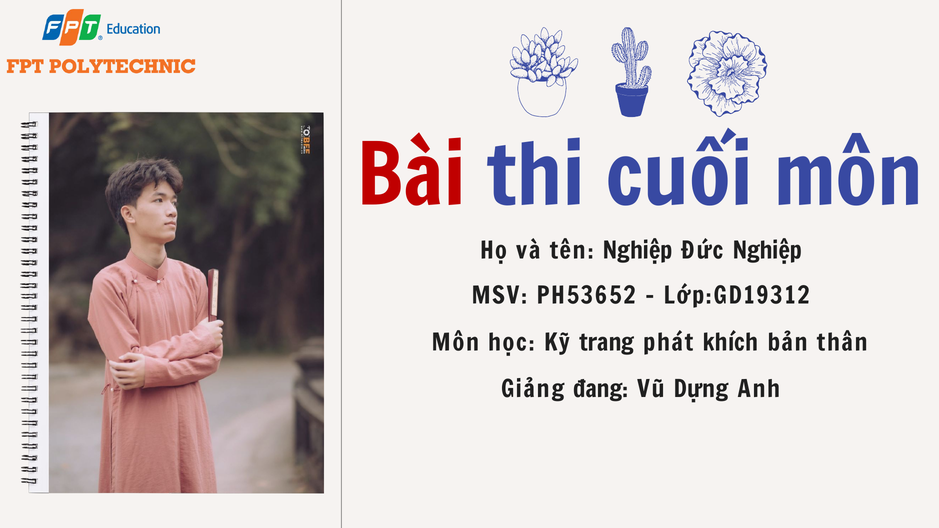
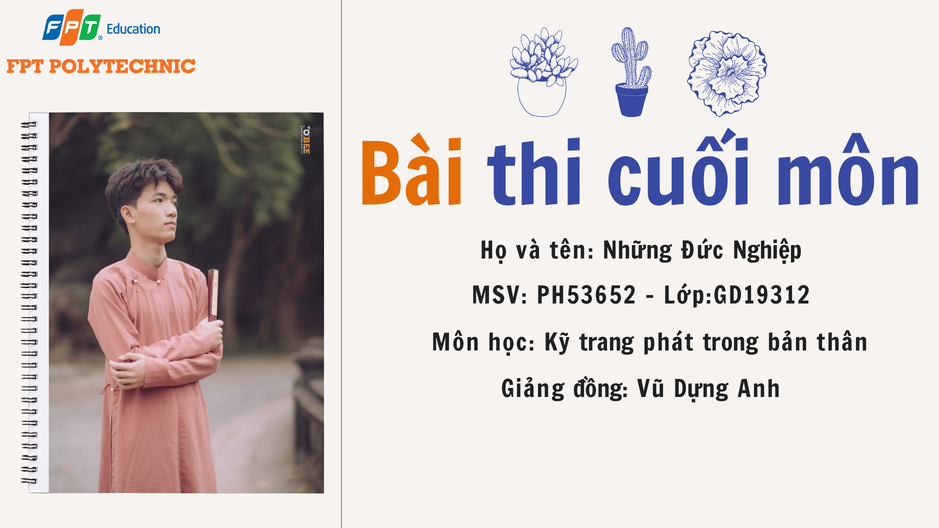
Bài colour: red -> orange
tên Nghiệp: Nghiệp -> Những
khích: khích -> trong
đang: đang -> đồng
